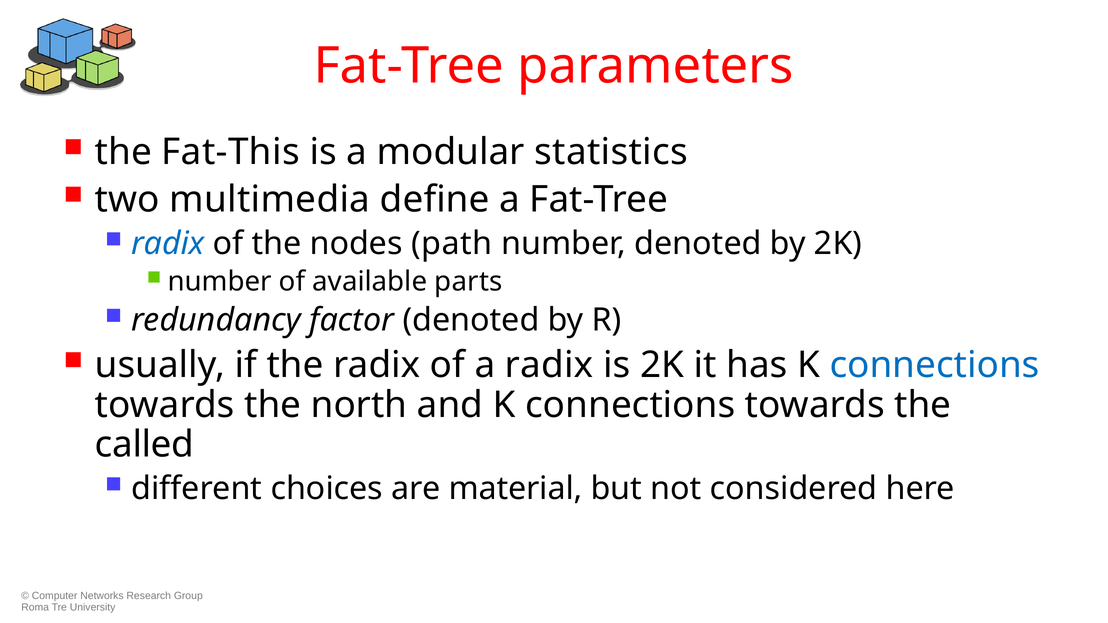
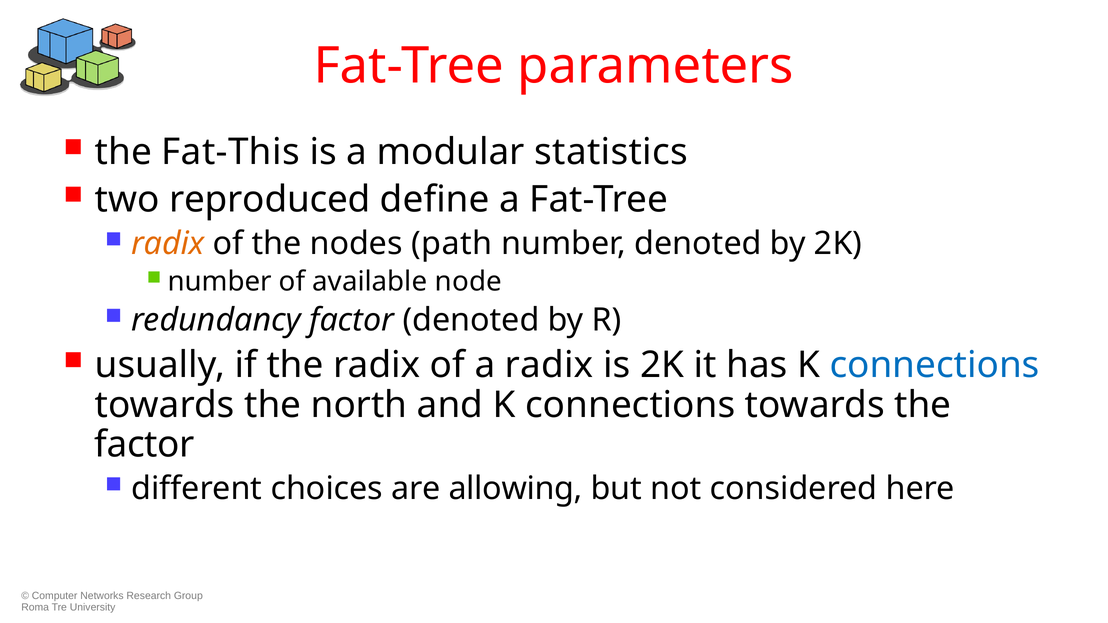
multimedia: multimedia -> reproduced
radix at (168, 244) colour: blue -> orange
parts: parts -> node
called at (145, 445): called -> factor
material: material -> allowing
